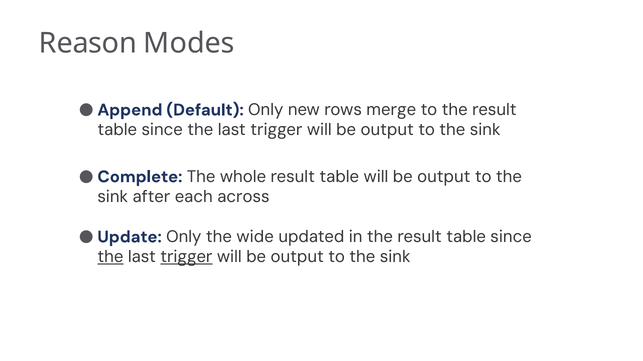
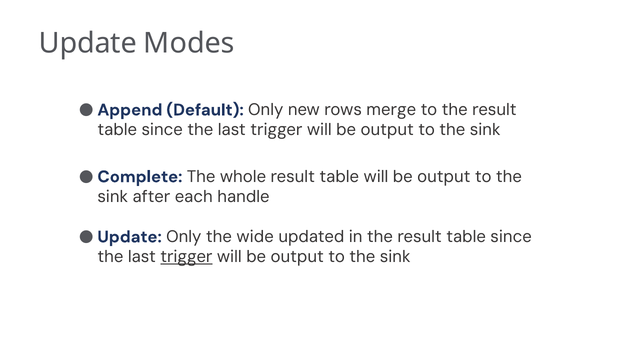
Reason at (88, 43): Reason -> Update
across: across -> handle
the at (110, 257) underline: present -> none
